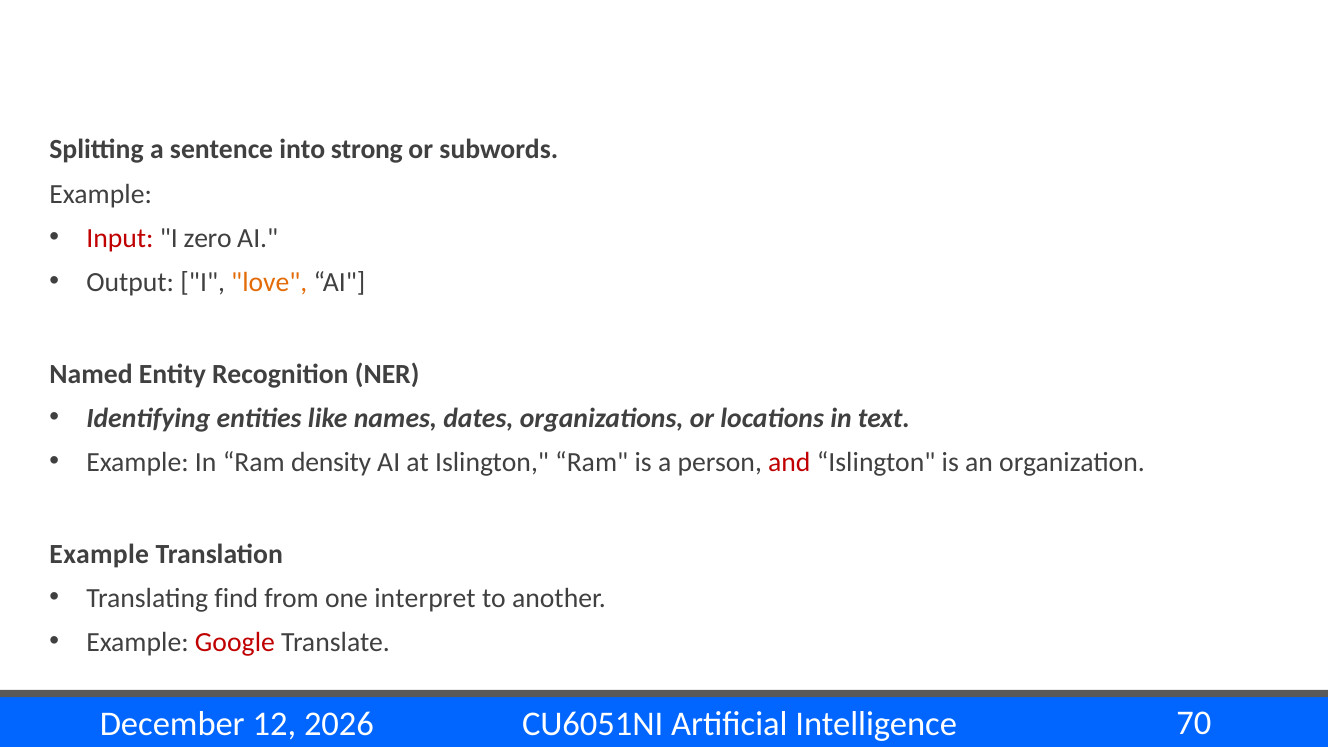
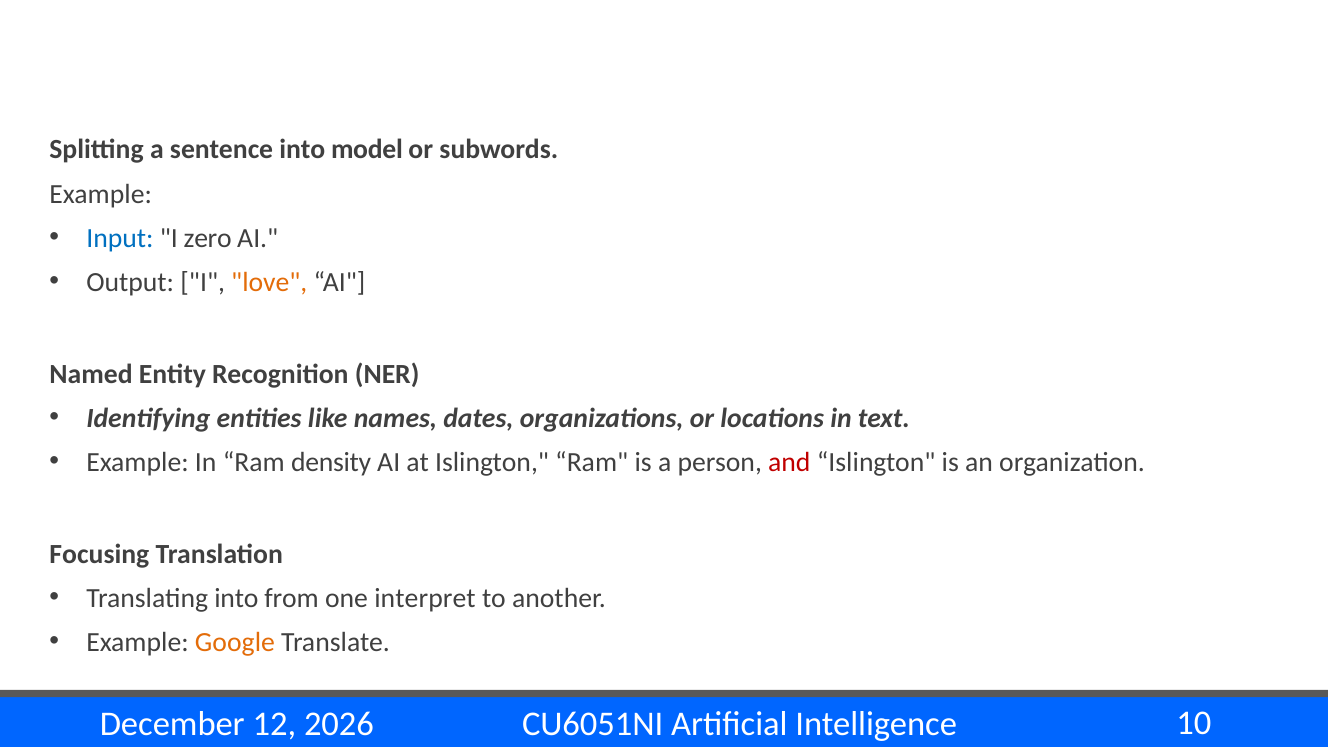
strong: strong -> model
Input colour: red -> blue
Example at (99, 554): Example -> Focusing
Translating find: find -> into
Google colour: red -> orange
70: 70 -> 10
